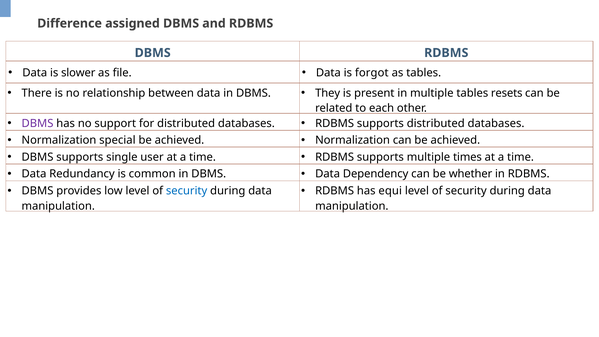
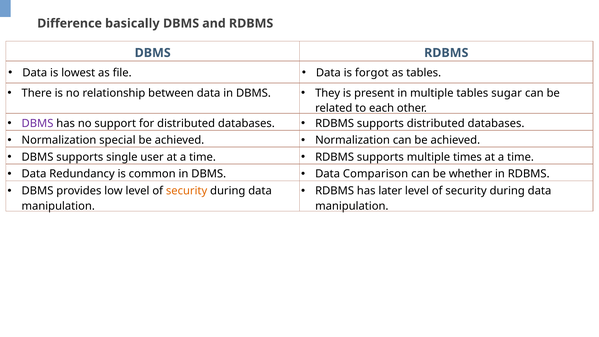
assigned: assigned -> basically
slower: slower -> lowest
resets: resets -> sugar
Dependency: Dependency -> Comparison
security at (187, 191) colour: blue -> orange
equi: equi -> later
